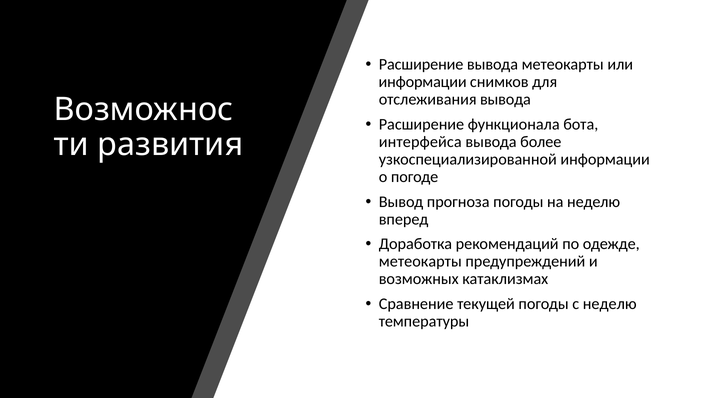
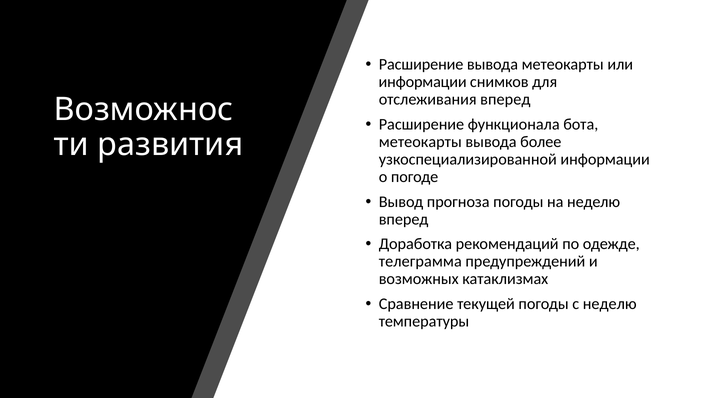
отслеживания вывода: вывода -> вперед
интерфейса at (420, 142): интерфейса -> метеокарты
метеокарты at (420, 261): метеокарты -> телеграмма
